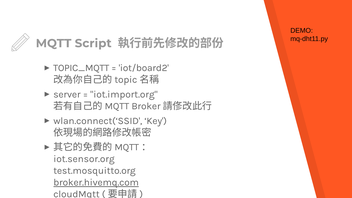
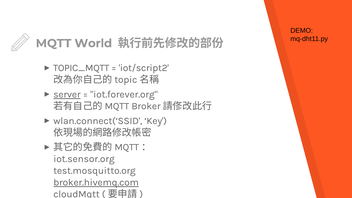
Script: Script -> World
iot/board2: iot/board2 -> iot/script2
server underline: none -> present
iot.import.org: iot.import.org -> iot.forever.org
